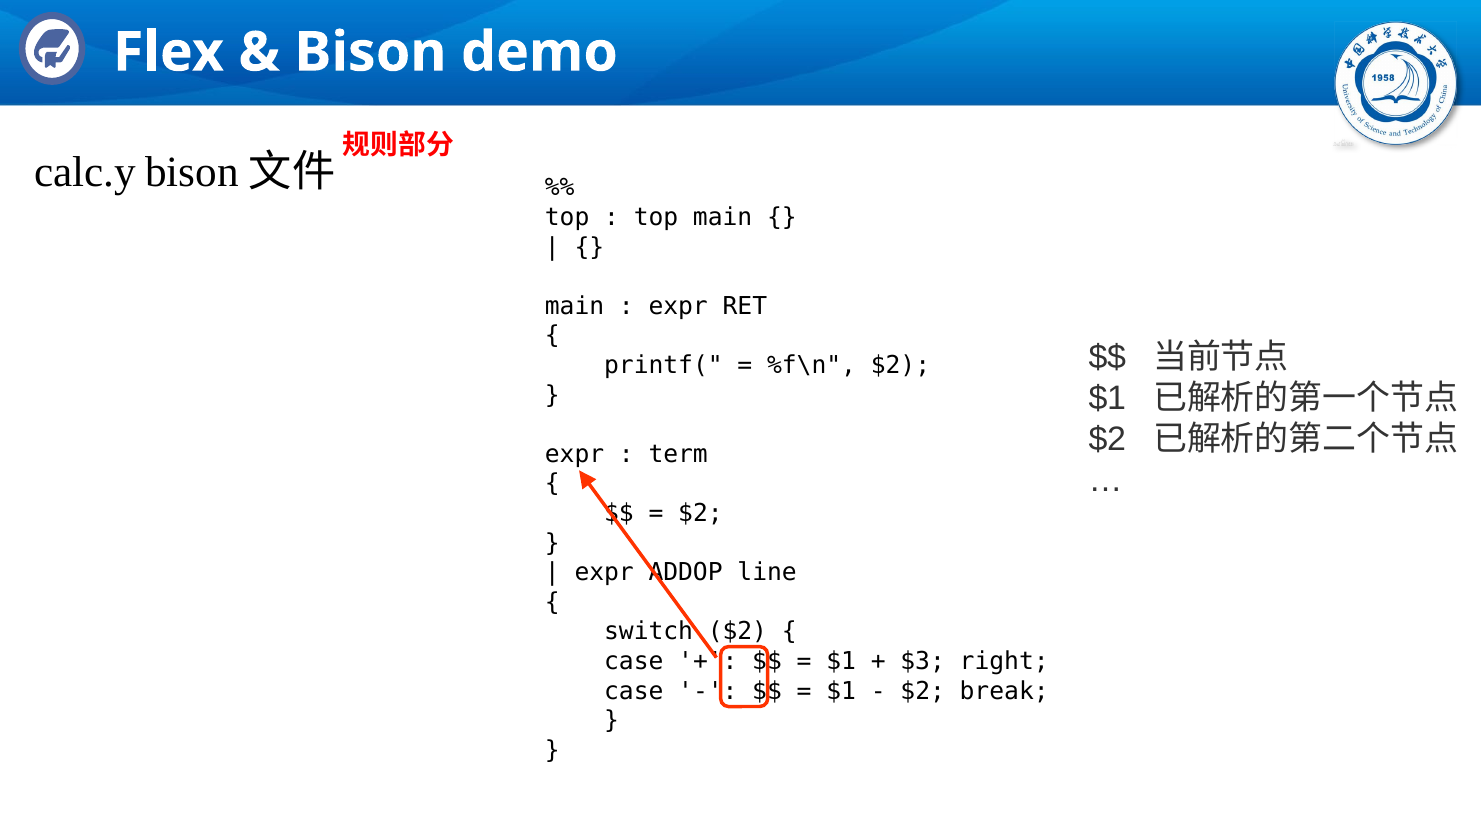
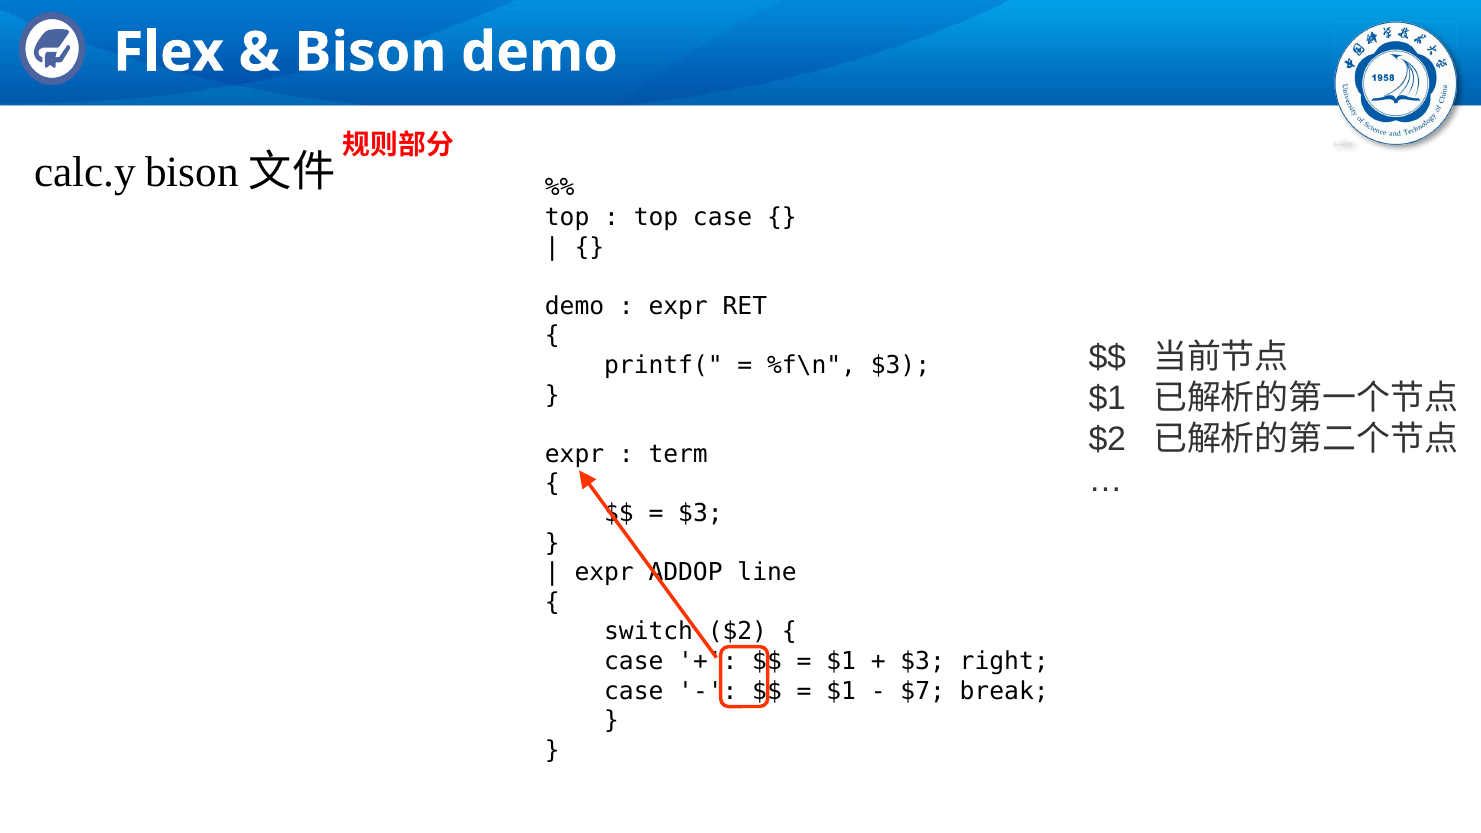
top main: main -> case
main at (575, 306): main -> demo
%f\n $2: $2 -> $3
$2 at (700, 513): $2 -> $3
$2 at (923, 691): $2 -> $7
